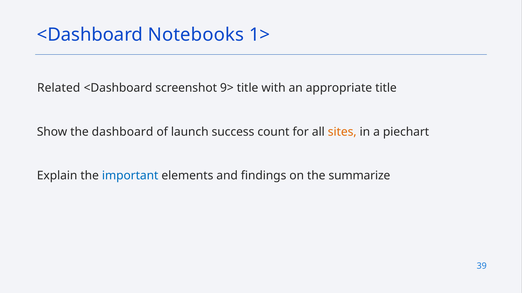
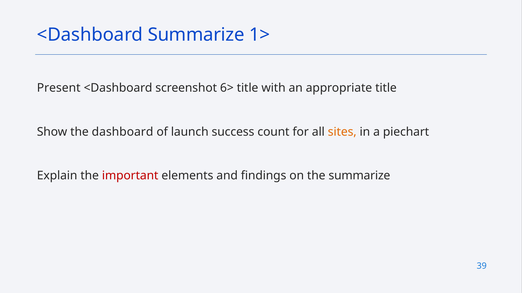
<Dashboard Notebooks: Notebooks -> Summarize
Related: Related -> Present
9>: 9> -> 6>
important colour: blue -> red
